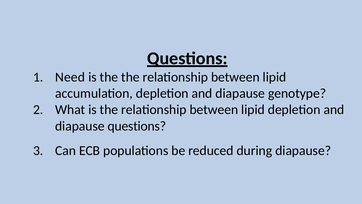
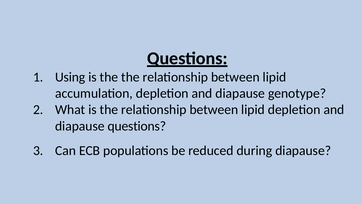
Need: Need -> Using
